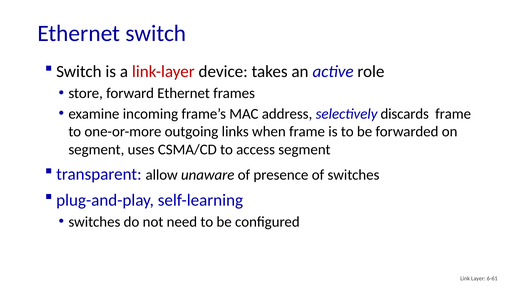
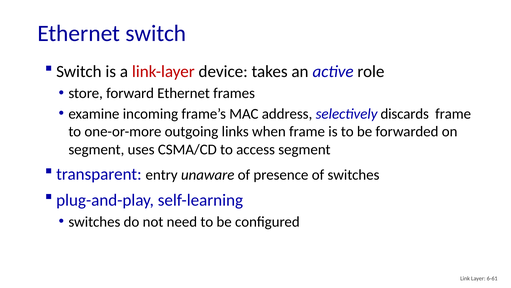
allow: allow -> entry
